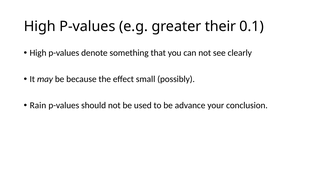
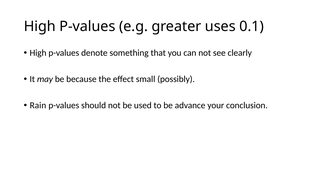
their: their -> uses
